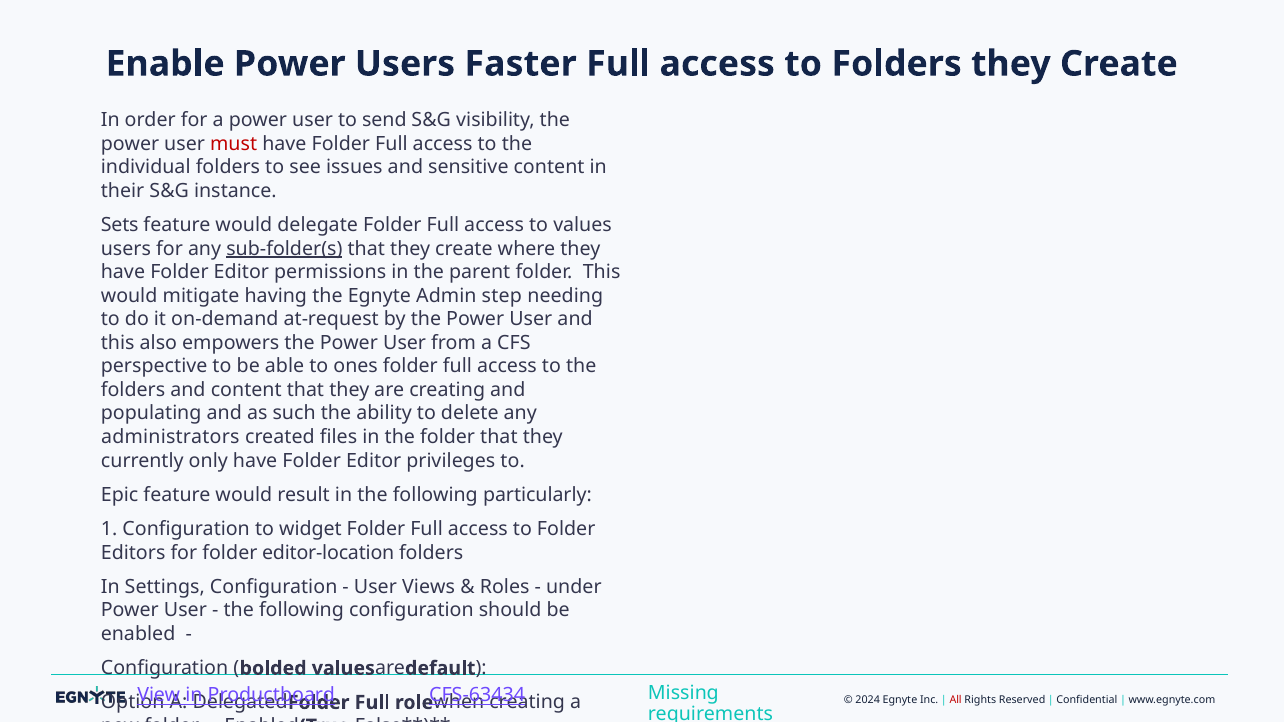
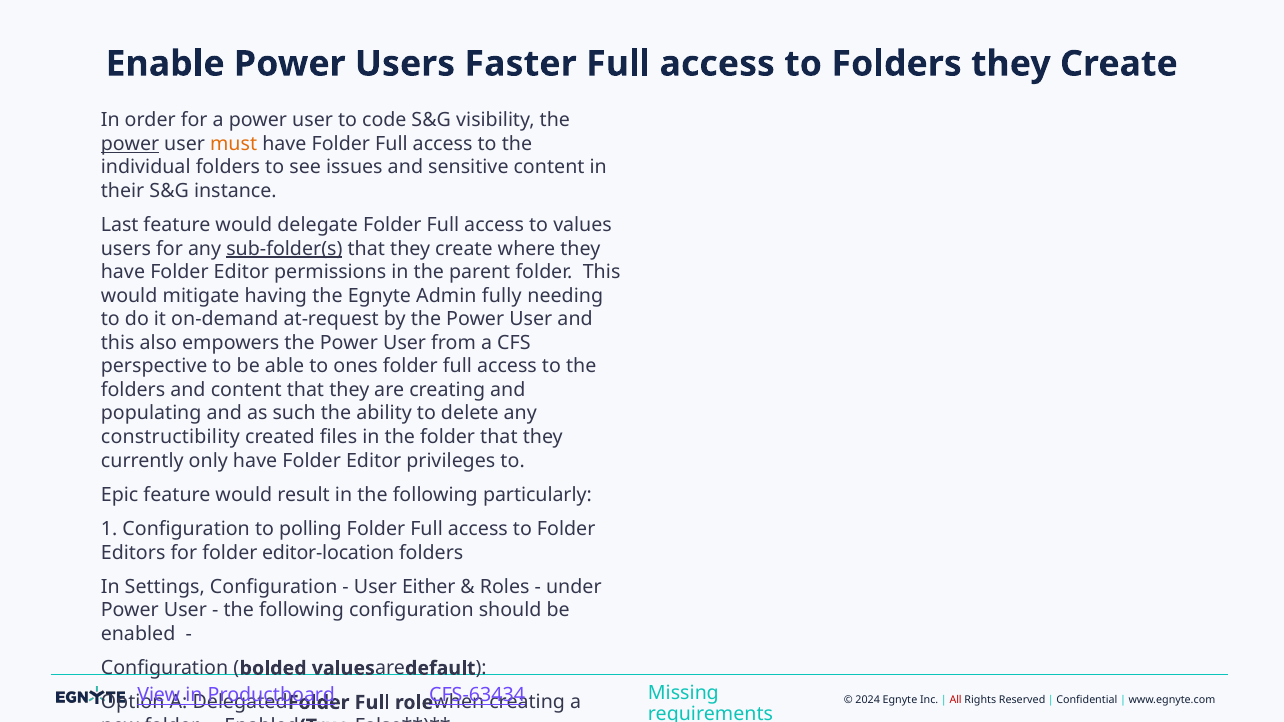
send: send -> code
power at (130, 144) underline: none -> present
must colour: red -> orange
Sets: Sets -> Last
step: step -> fully
administrators: administrators -> constructibility
widget: widget -> polling
Views: Views -> Either
